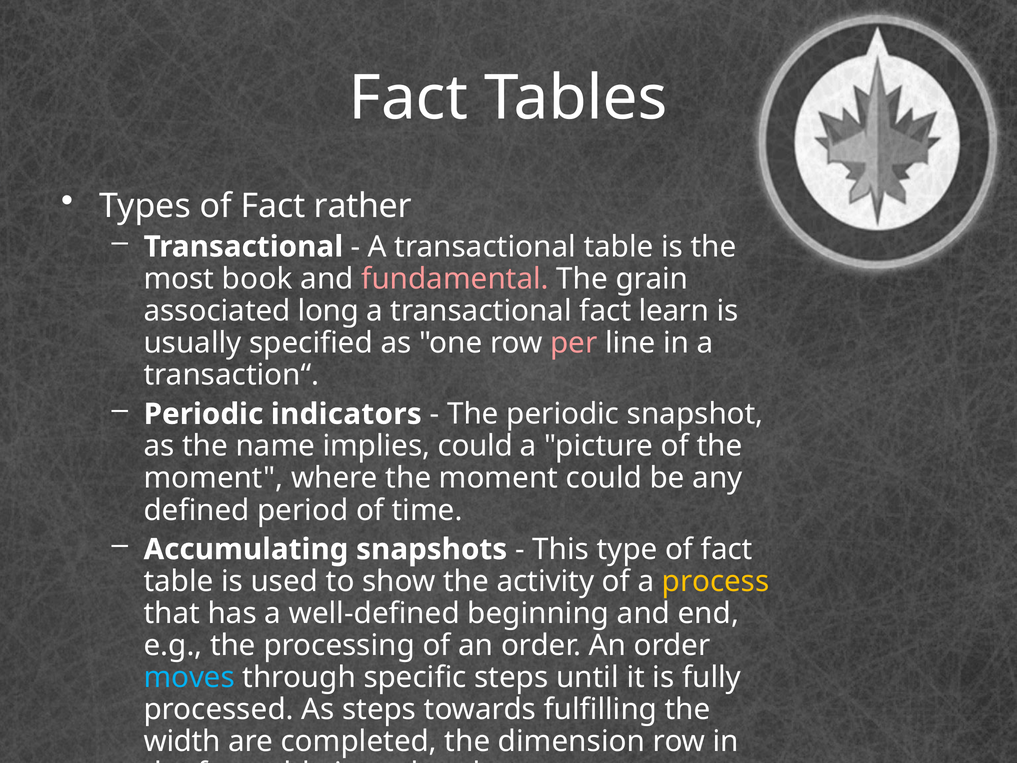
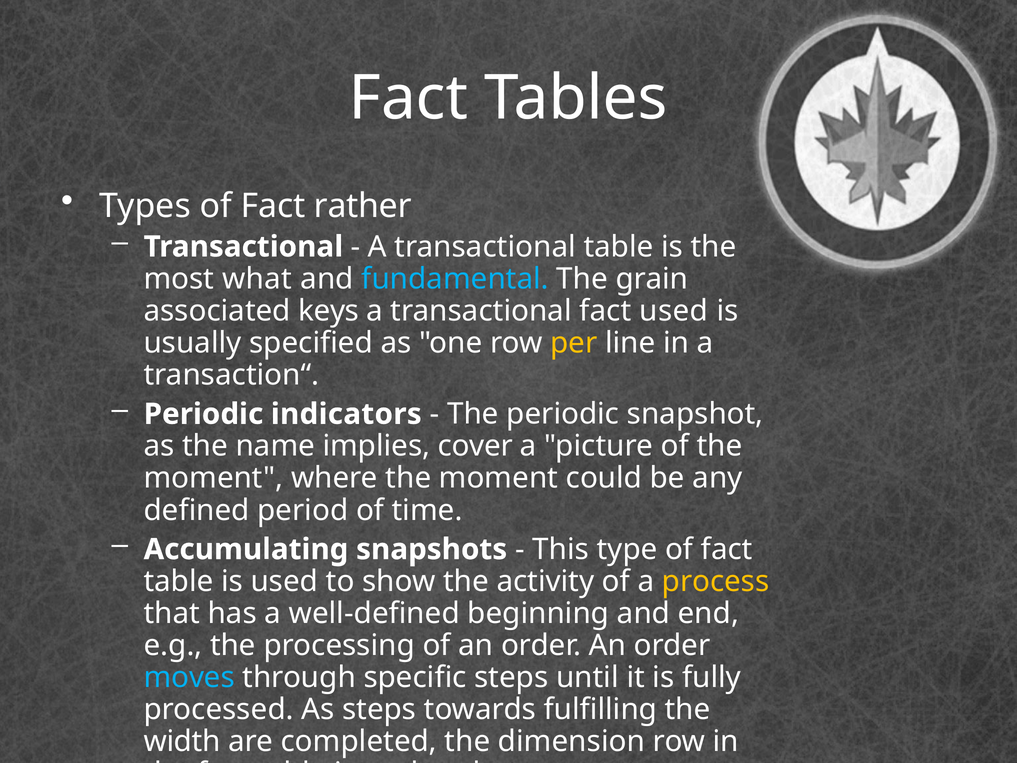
book: book -> what
fundamental colour: pink -> light blue
long: long -> keys
fact learn: learn -> used
per colour: pink -> yellow
implies could: could -> cover
